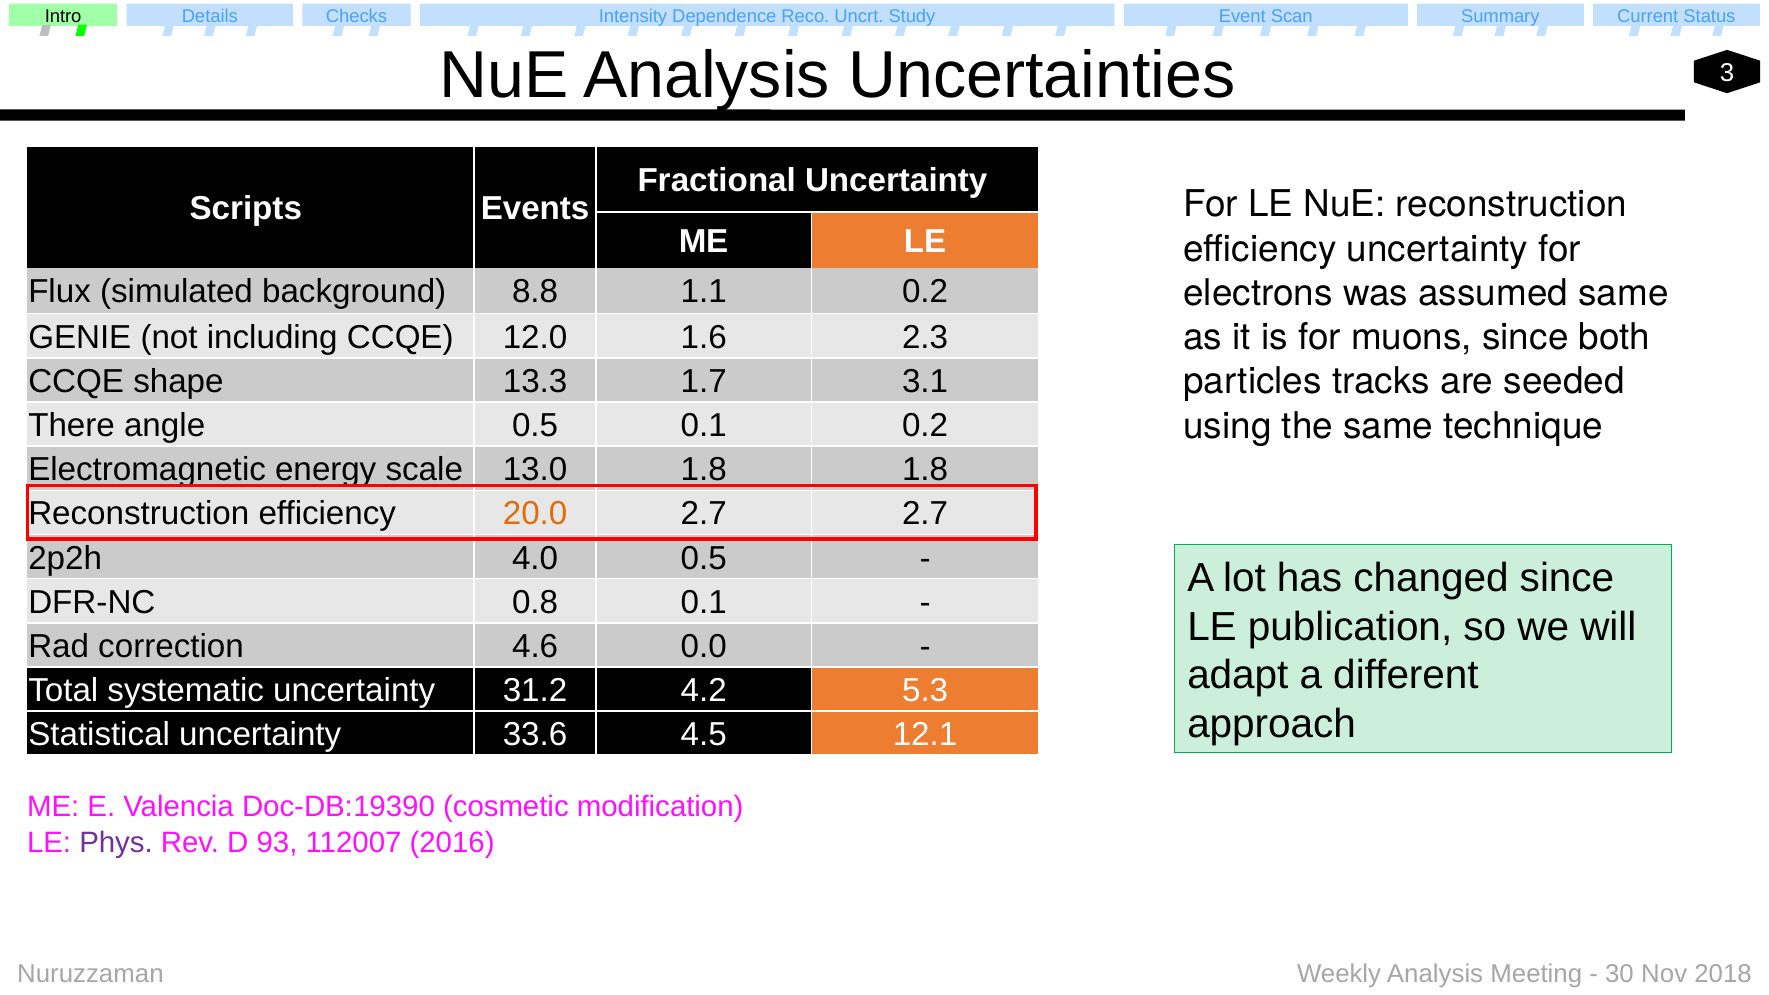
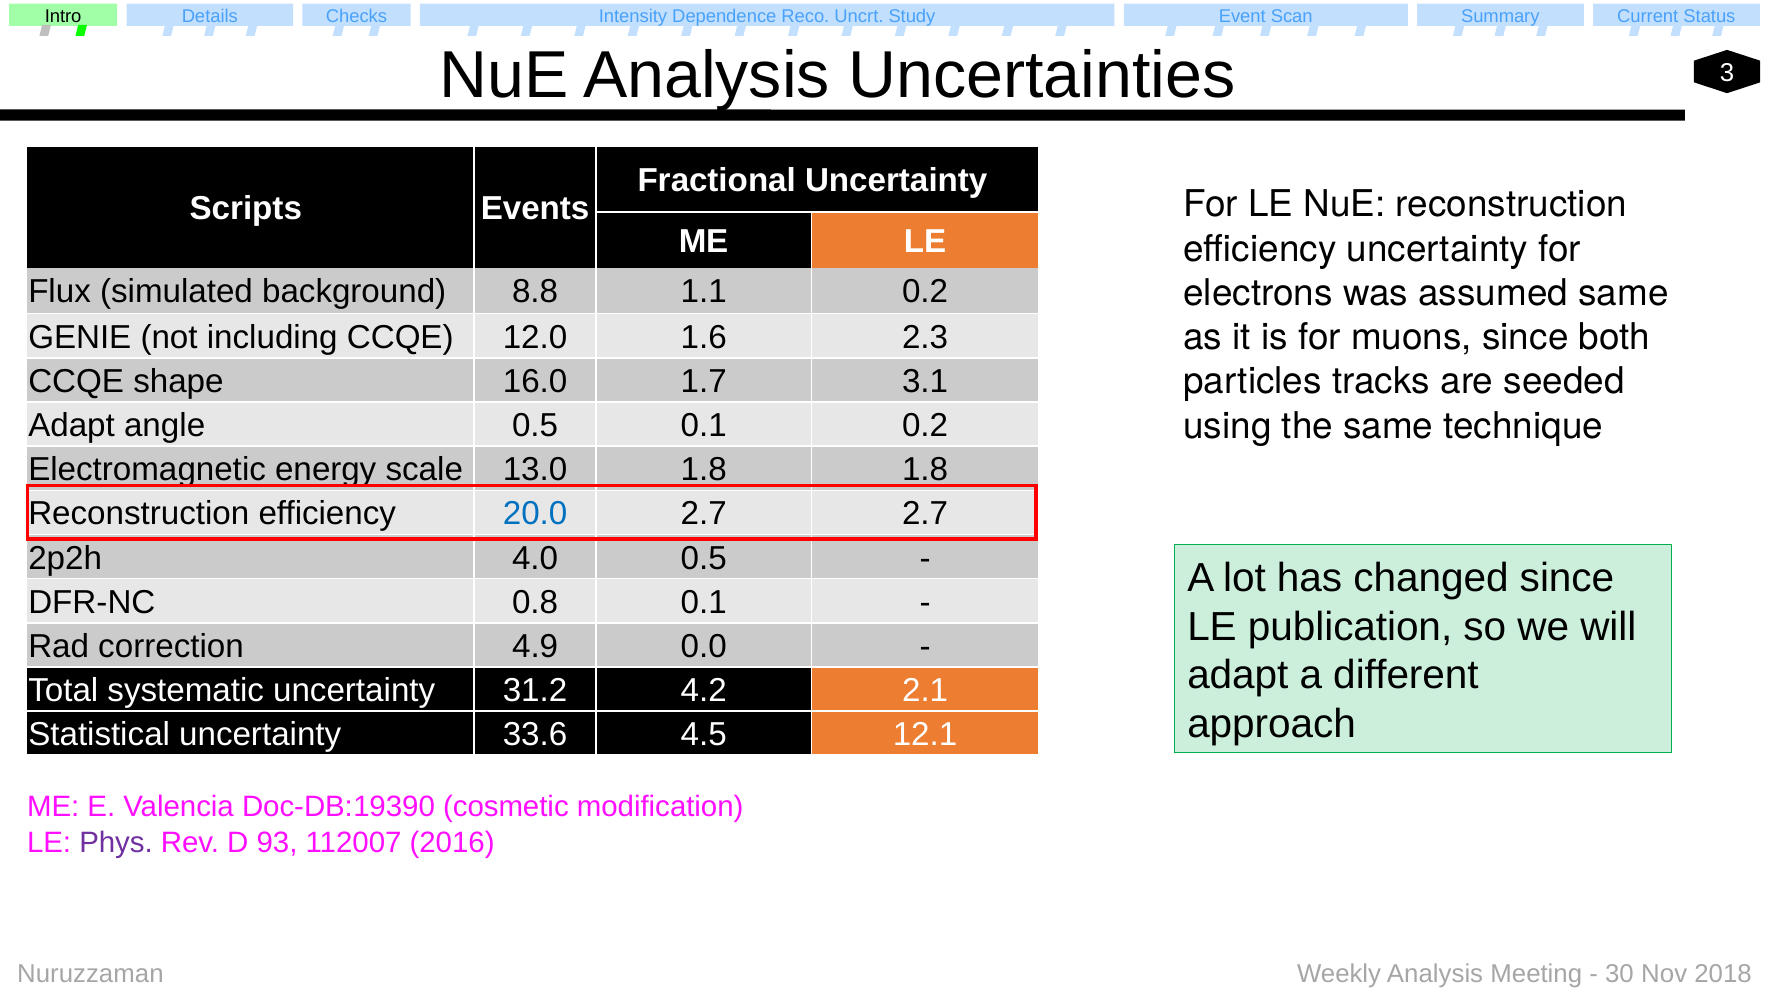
13.3: 13.3 -> 16.0
There at (72, 426): There -> Adapt
20.0 colour: orange -> blue
4.6: 4.6 -> 4.9
5.3: 5.3 -> 2.1
